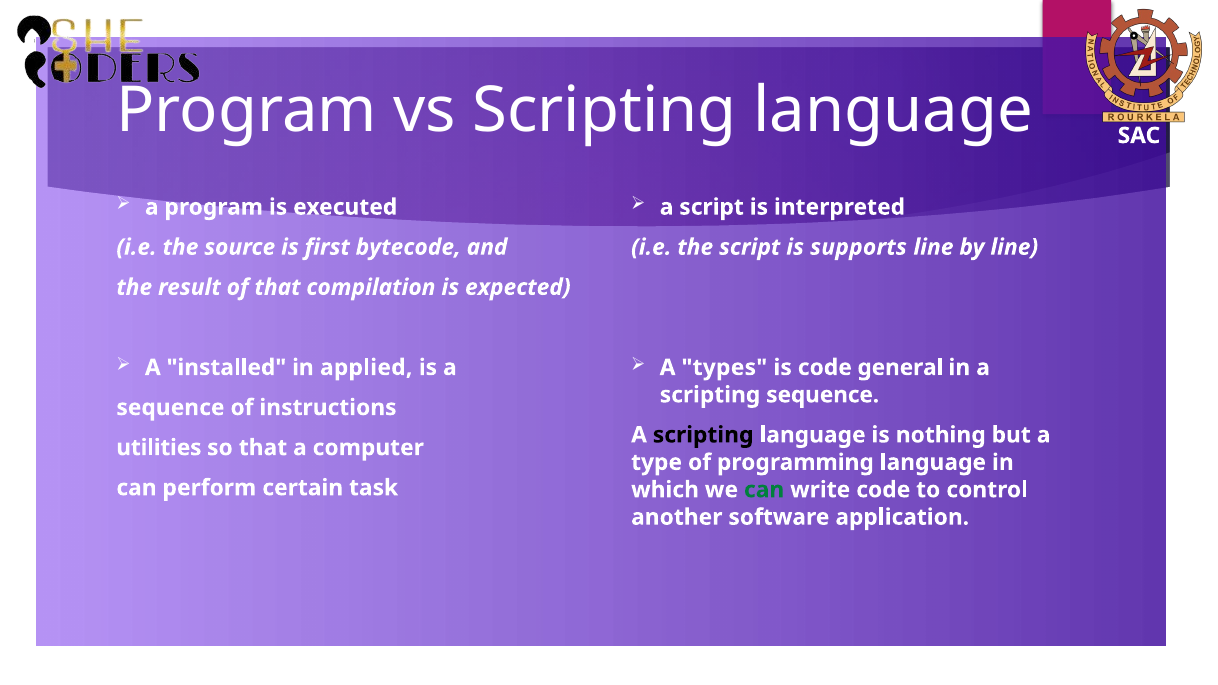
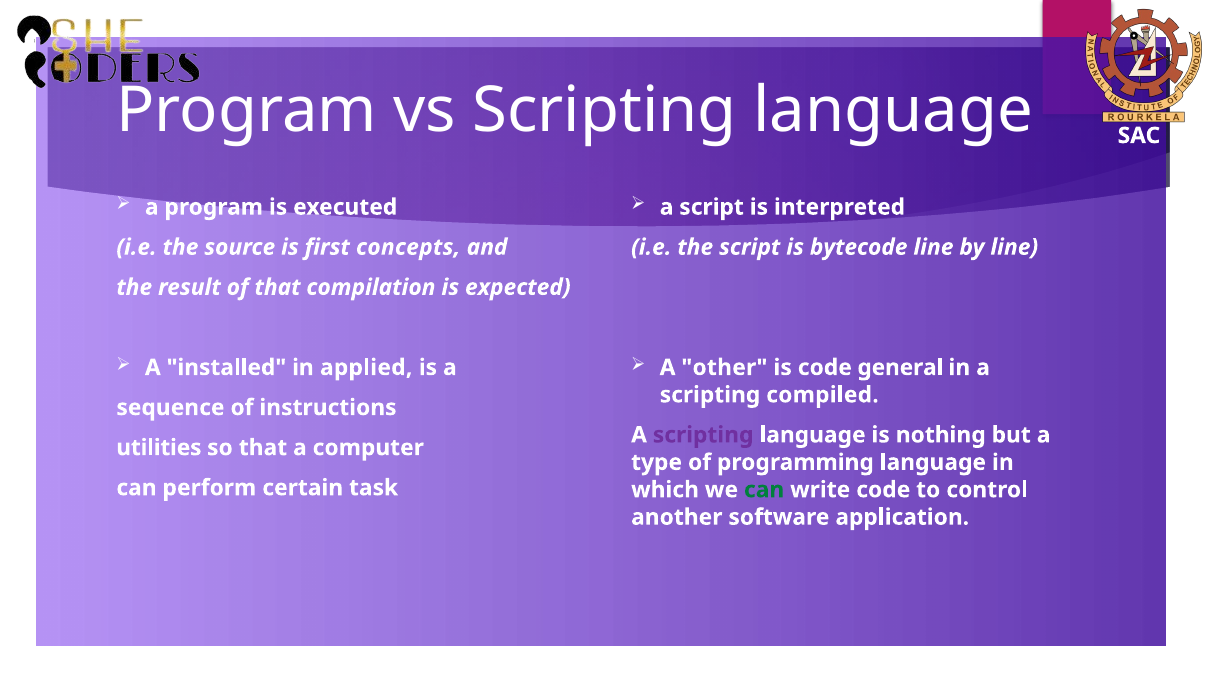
bytecode: bytecode -> concepts
supports: supports -> bytecode
types: types -> other
scripting sequence: sequence -> compiled
scripting at (703, 435) colour: black -> purple
